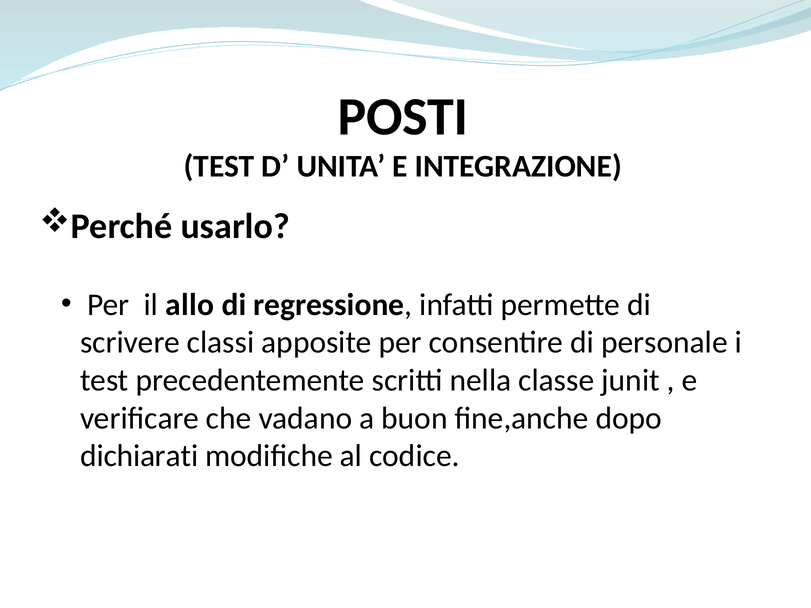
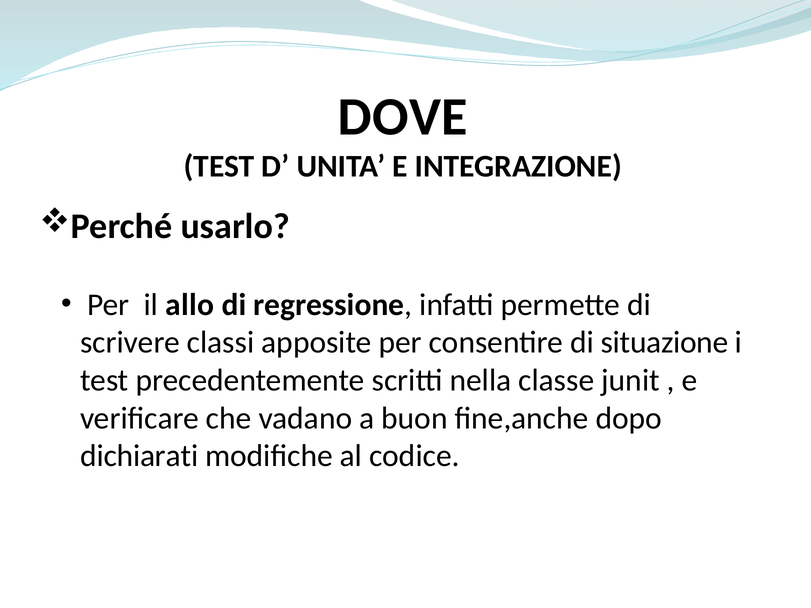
POSTI: POSTI -> DOVE
personale: personale -> situazione
